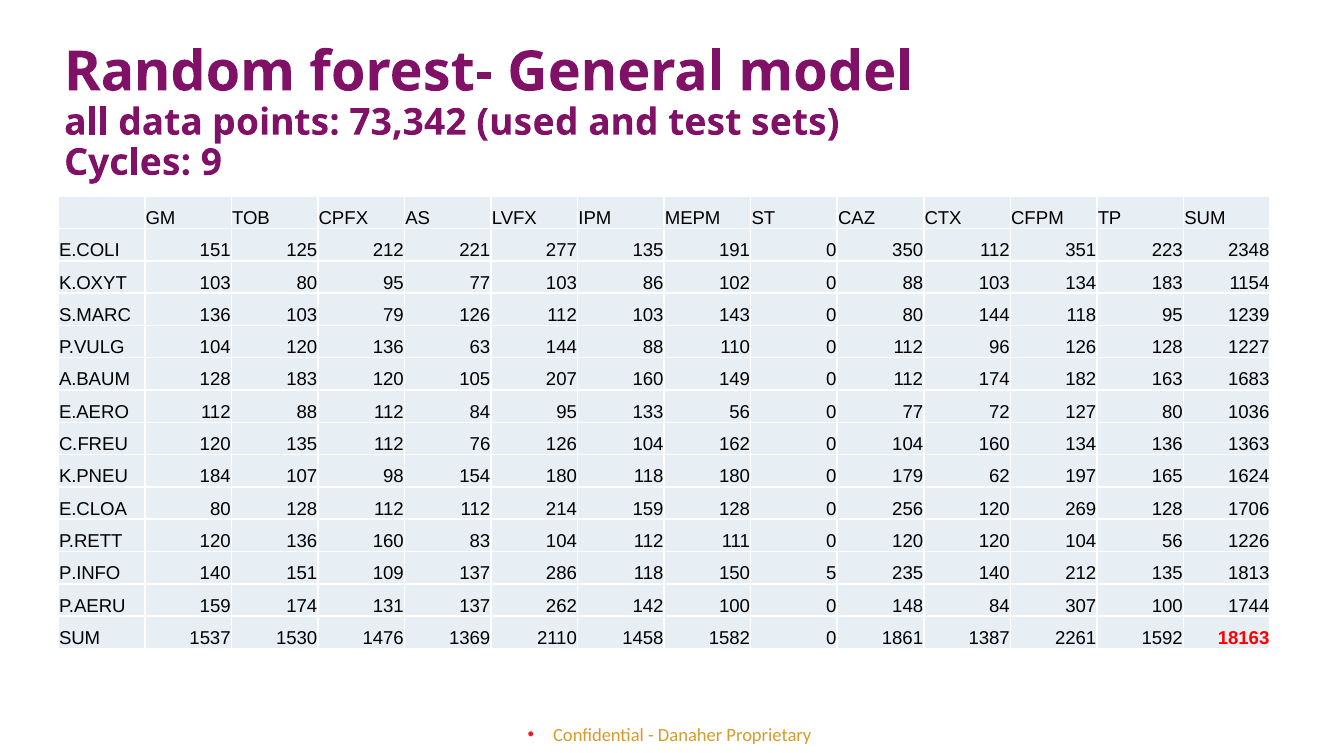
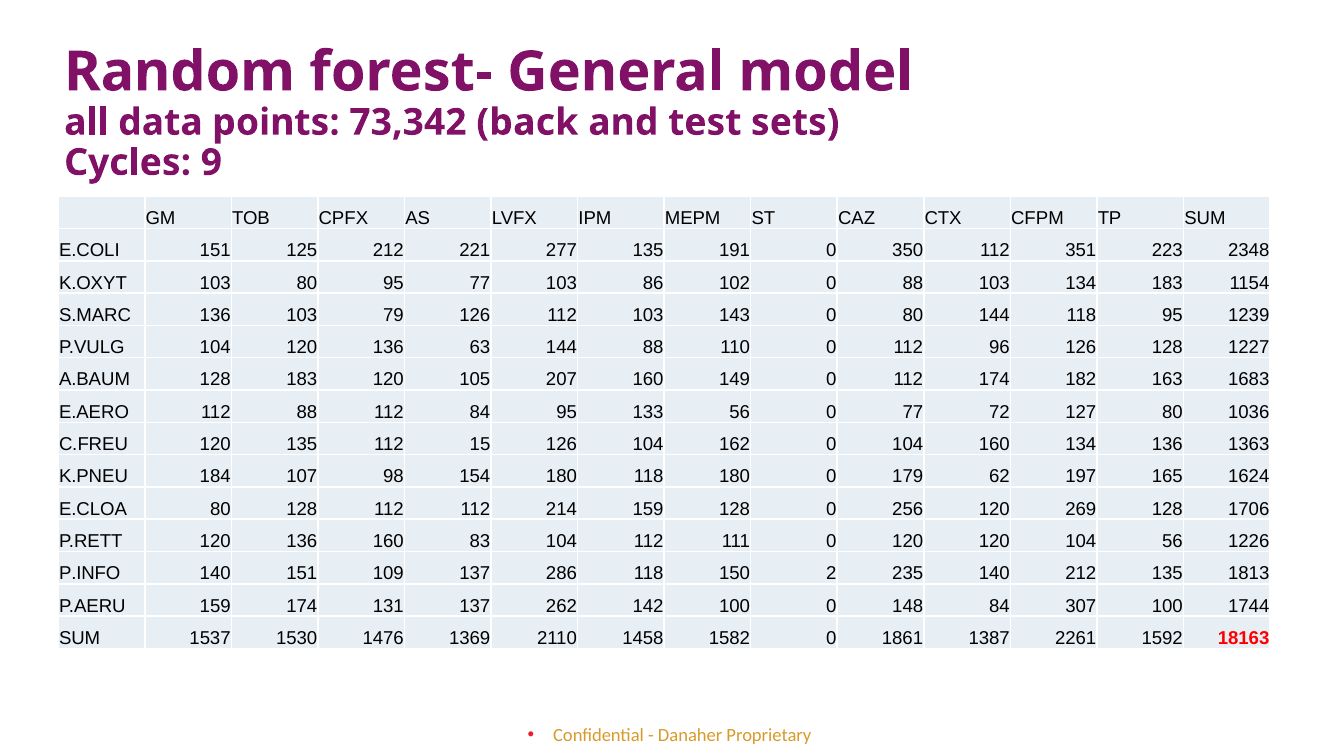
used: used -> back
76: 76 -> 15
5: 5 -> 2
